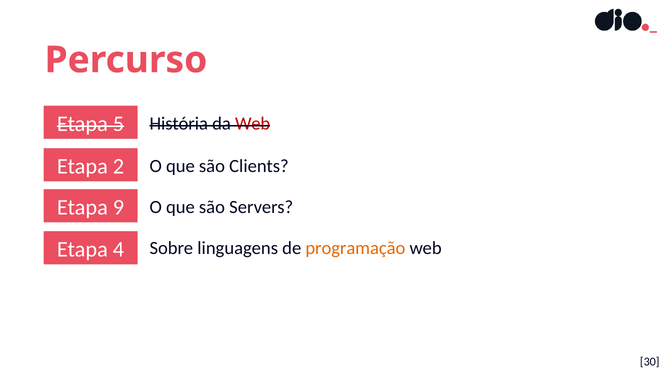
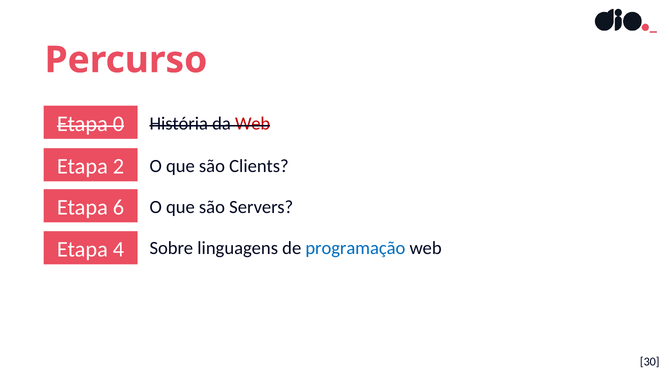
5: 5 -> 0
9: 9 -> 6
programação colour: orange -> blue
